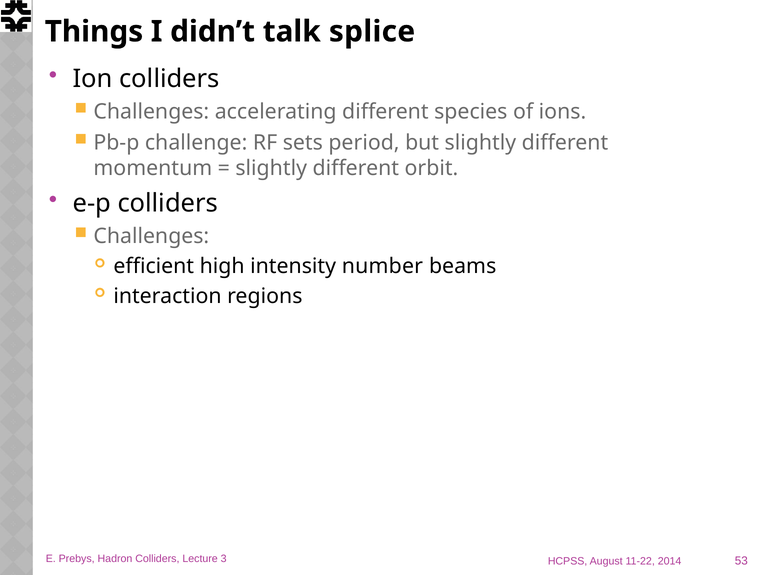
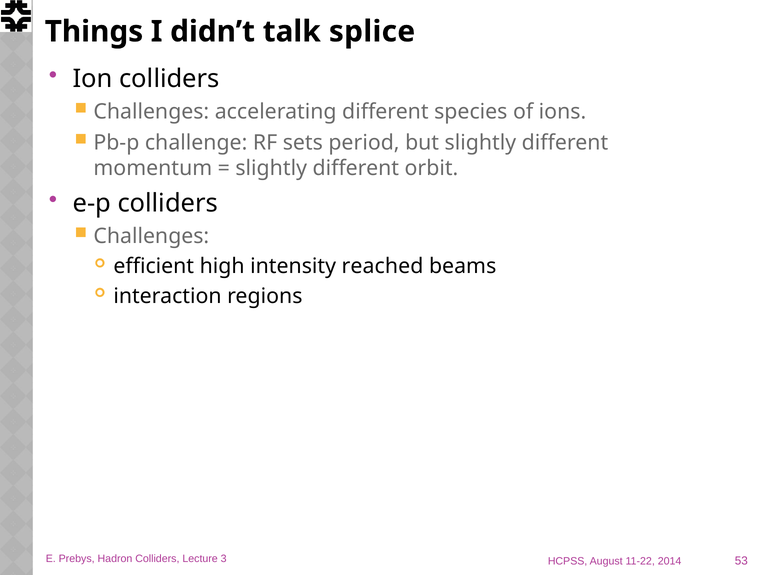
number: number -> reached
